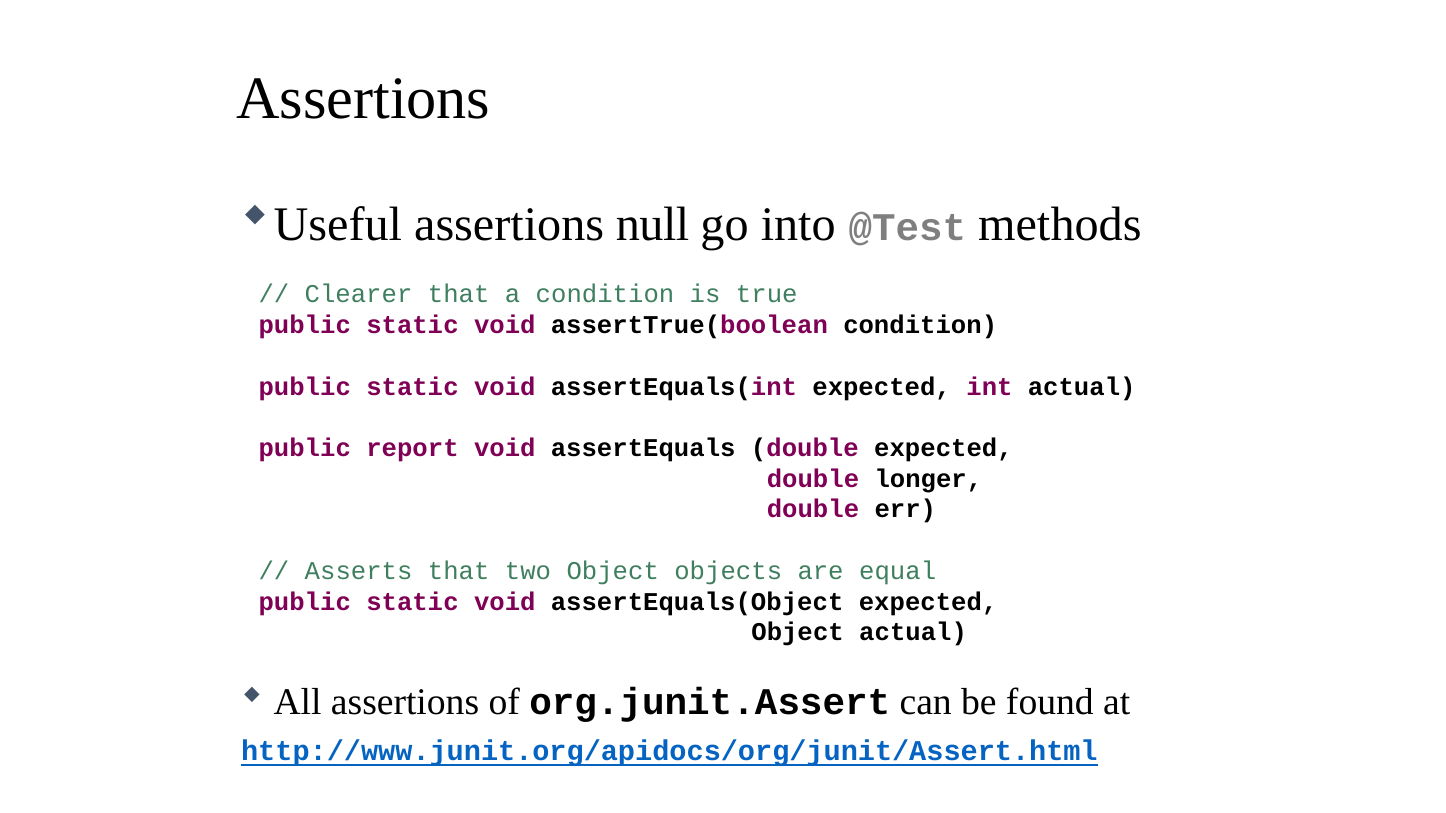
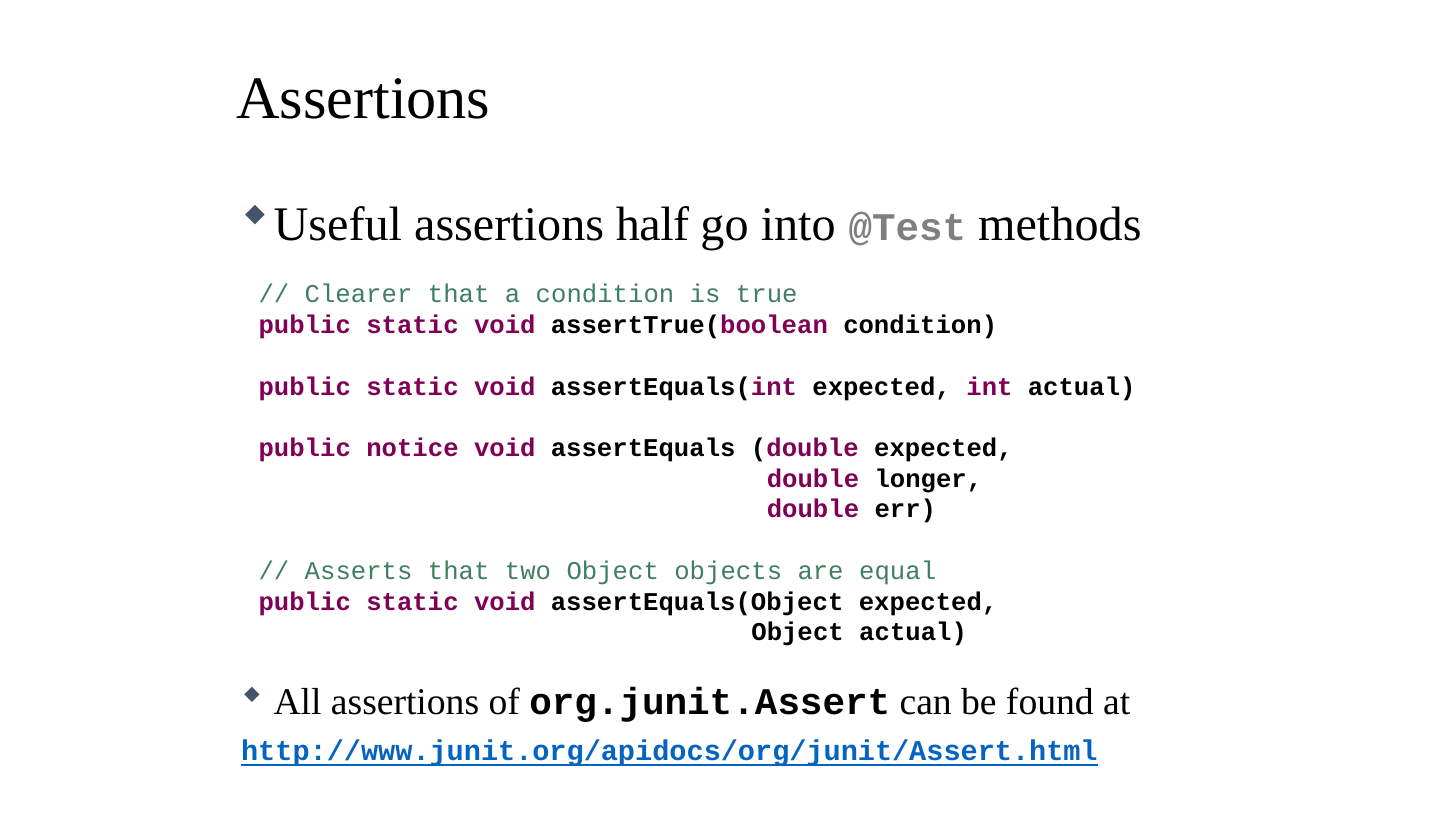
null: null -> half
report: report -> notice
